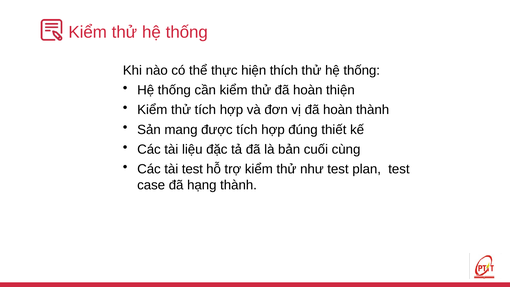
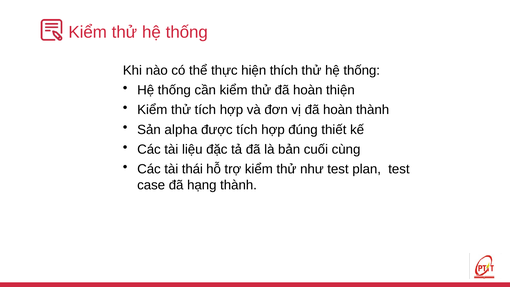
mang: mang -> alpha
tài test: test -> thái
